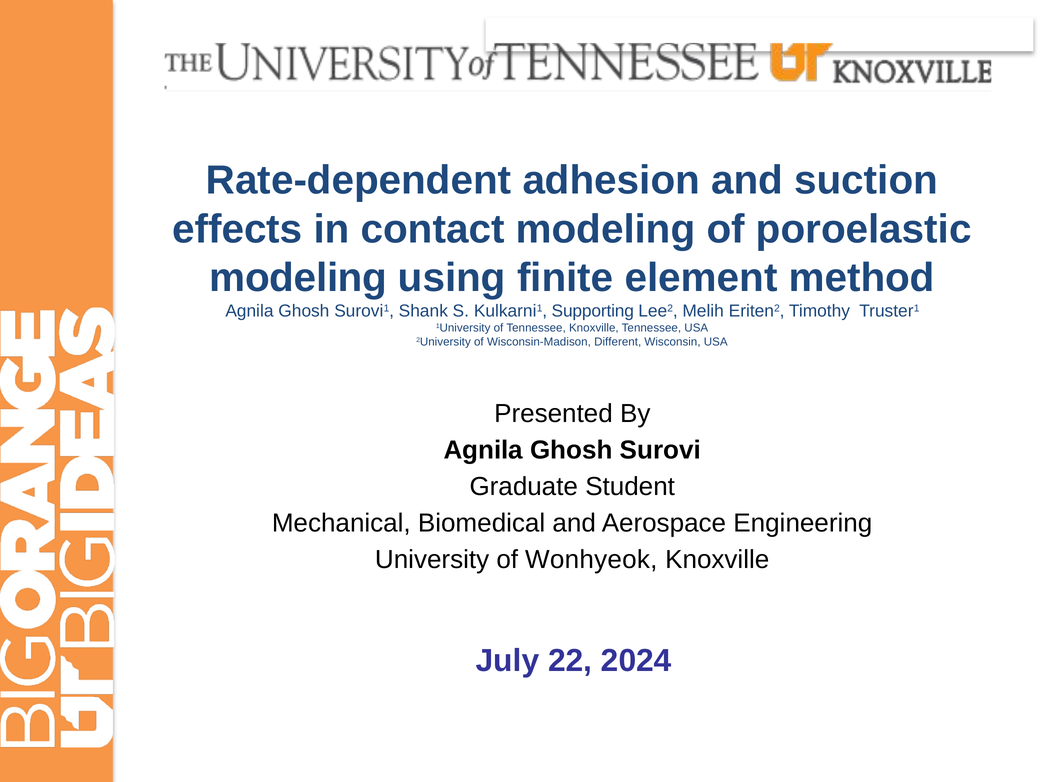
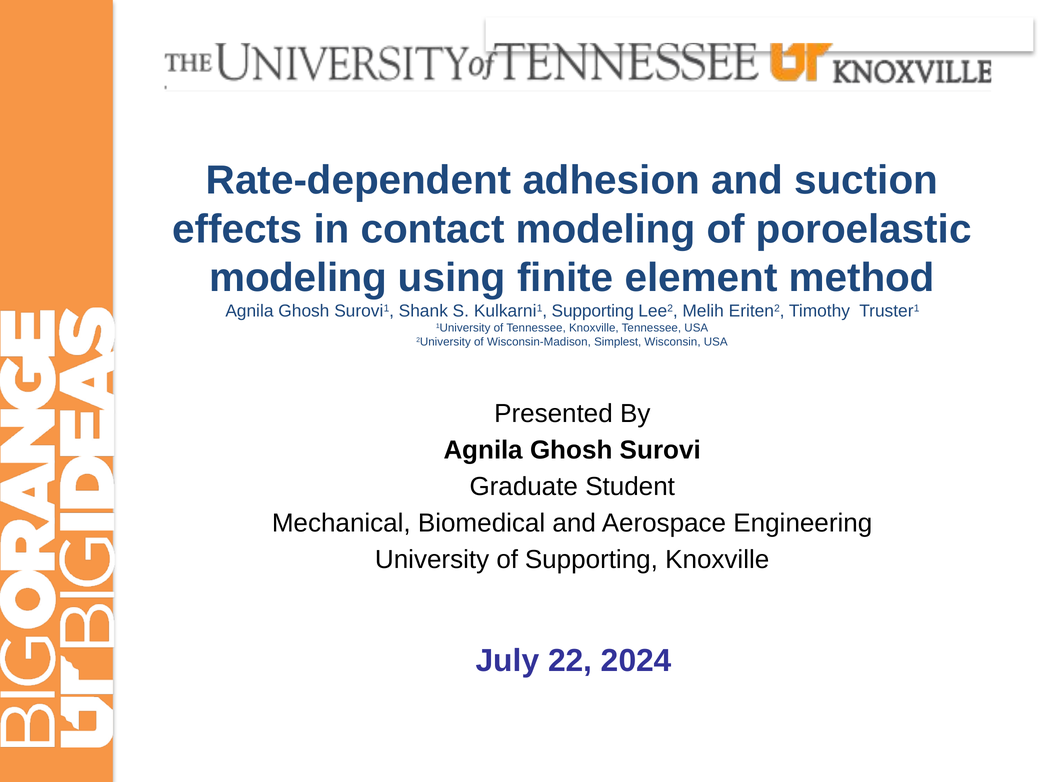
Different: Different -> Simplest
of Wonhyeok: Wonhyeok -> Supporting
